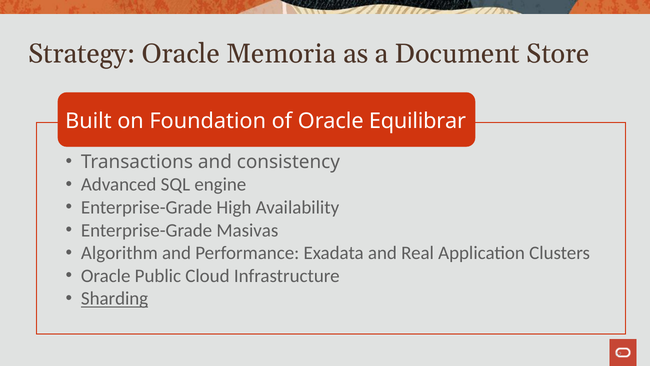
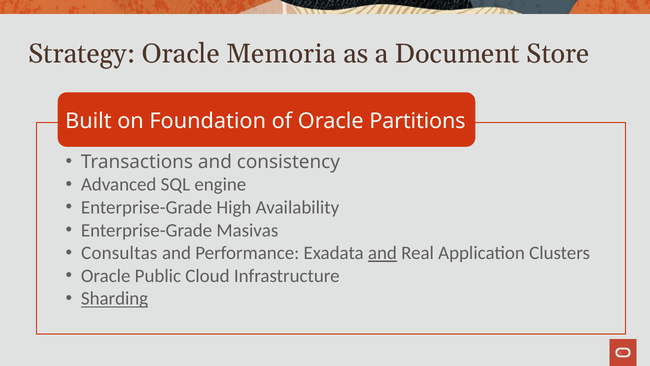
Equilibrar: Equilibrar -> Partitions
Algorithm: Algorithm -> Consultas
and at (382, 253) underline: none -> present
